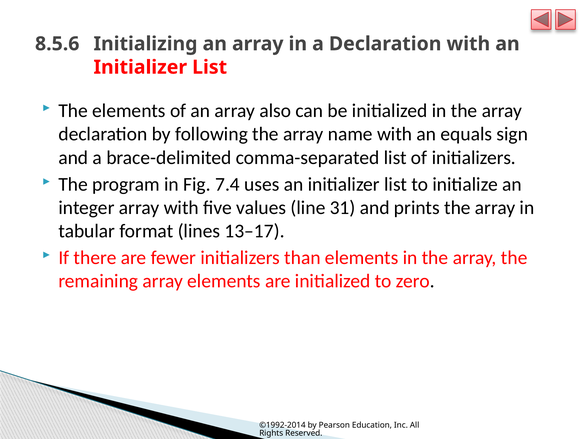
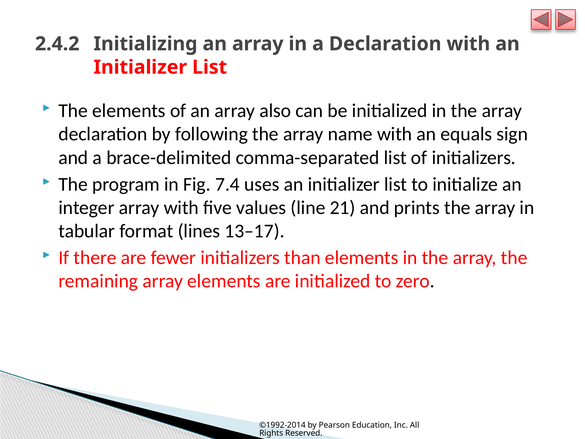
8.5.6: 8.5.6 -> 2.4.2
31: 31 -> 21
